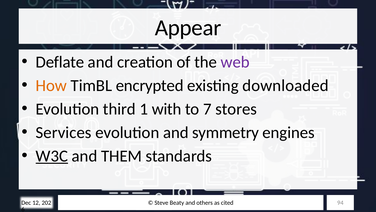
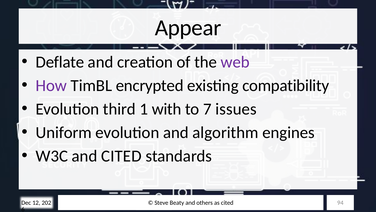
How colour: orange -> purple
downloaded: downloaded -> compatibility
stores: stores -> issues
Services: Services -> Uniform
symmetry: symmetry -> algorithm
W3C underline: present -> none
and THEM: THEM -> CITED
